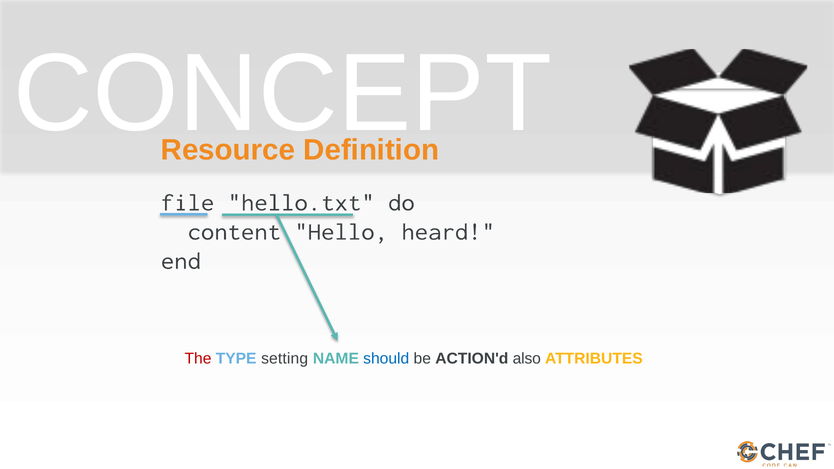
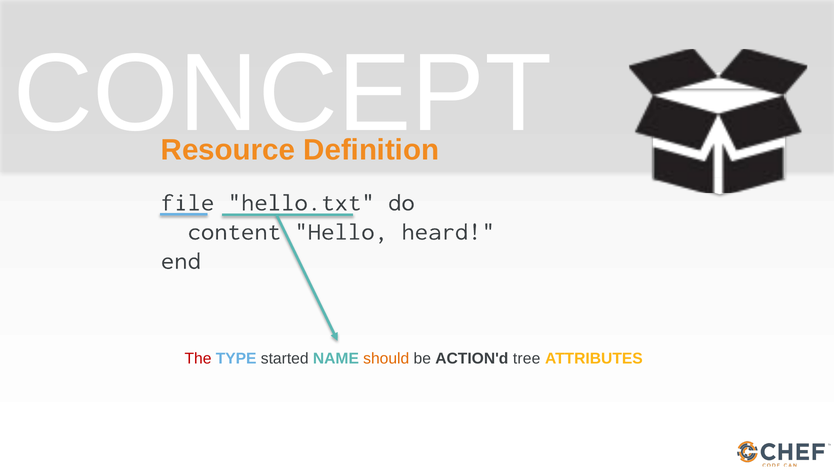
setting: setting -> started
should colour: blue -> orange
also: also -> tree
